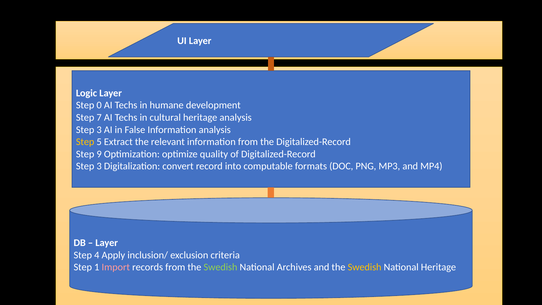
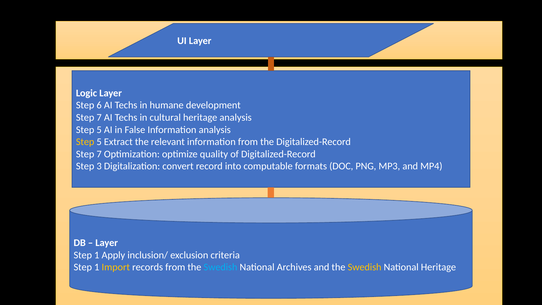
0: 0 -> 6
3 at (99, 130): 3 -> 5
9 at (99, 154): 9 -> 7
4 at (97, 255): 4 -> 1
Import colour: pink -> yellow
Swedish at (220, 267) colour: light green -> light blue
